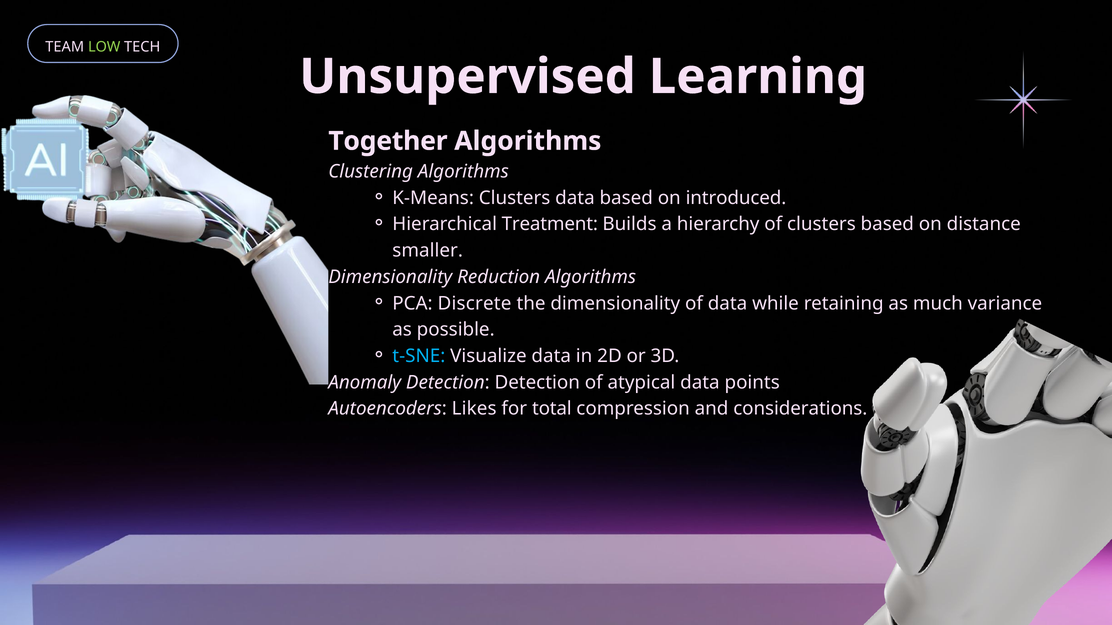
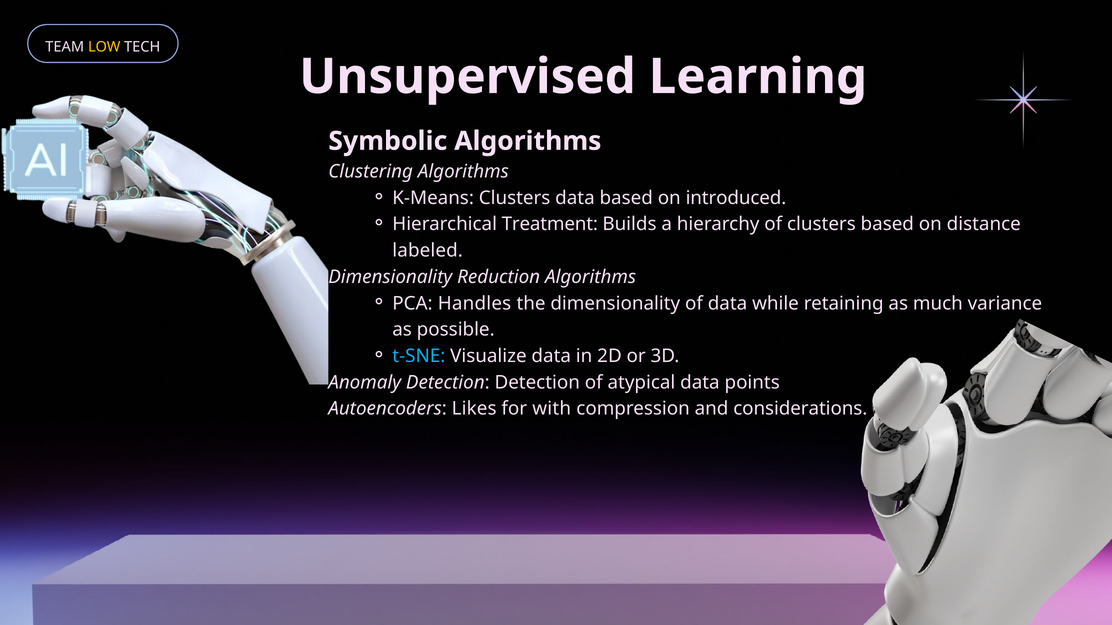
LOW colour: light green -> yellow
Together: Together -> Symbolic
smaller: smaller -> labeled
Discrete: Discrete -> Handles
total: total -> with
